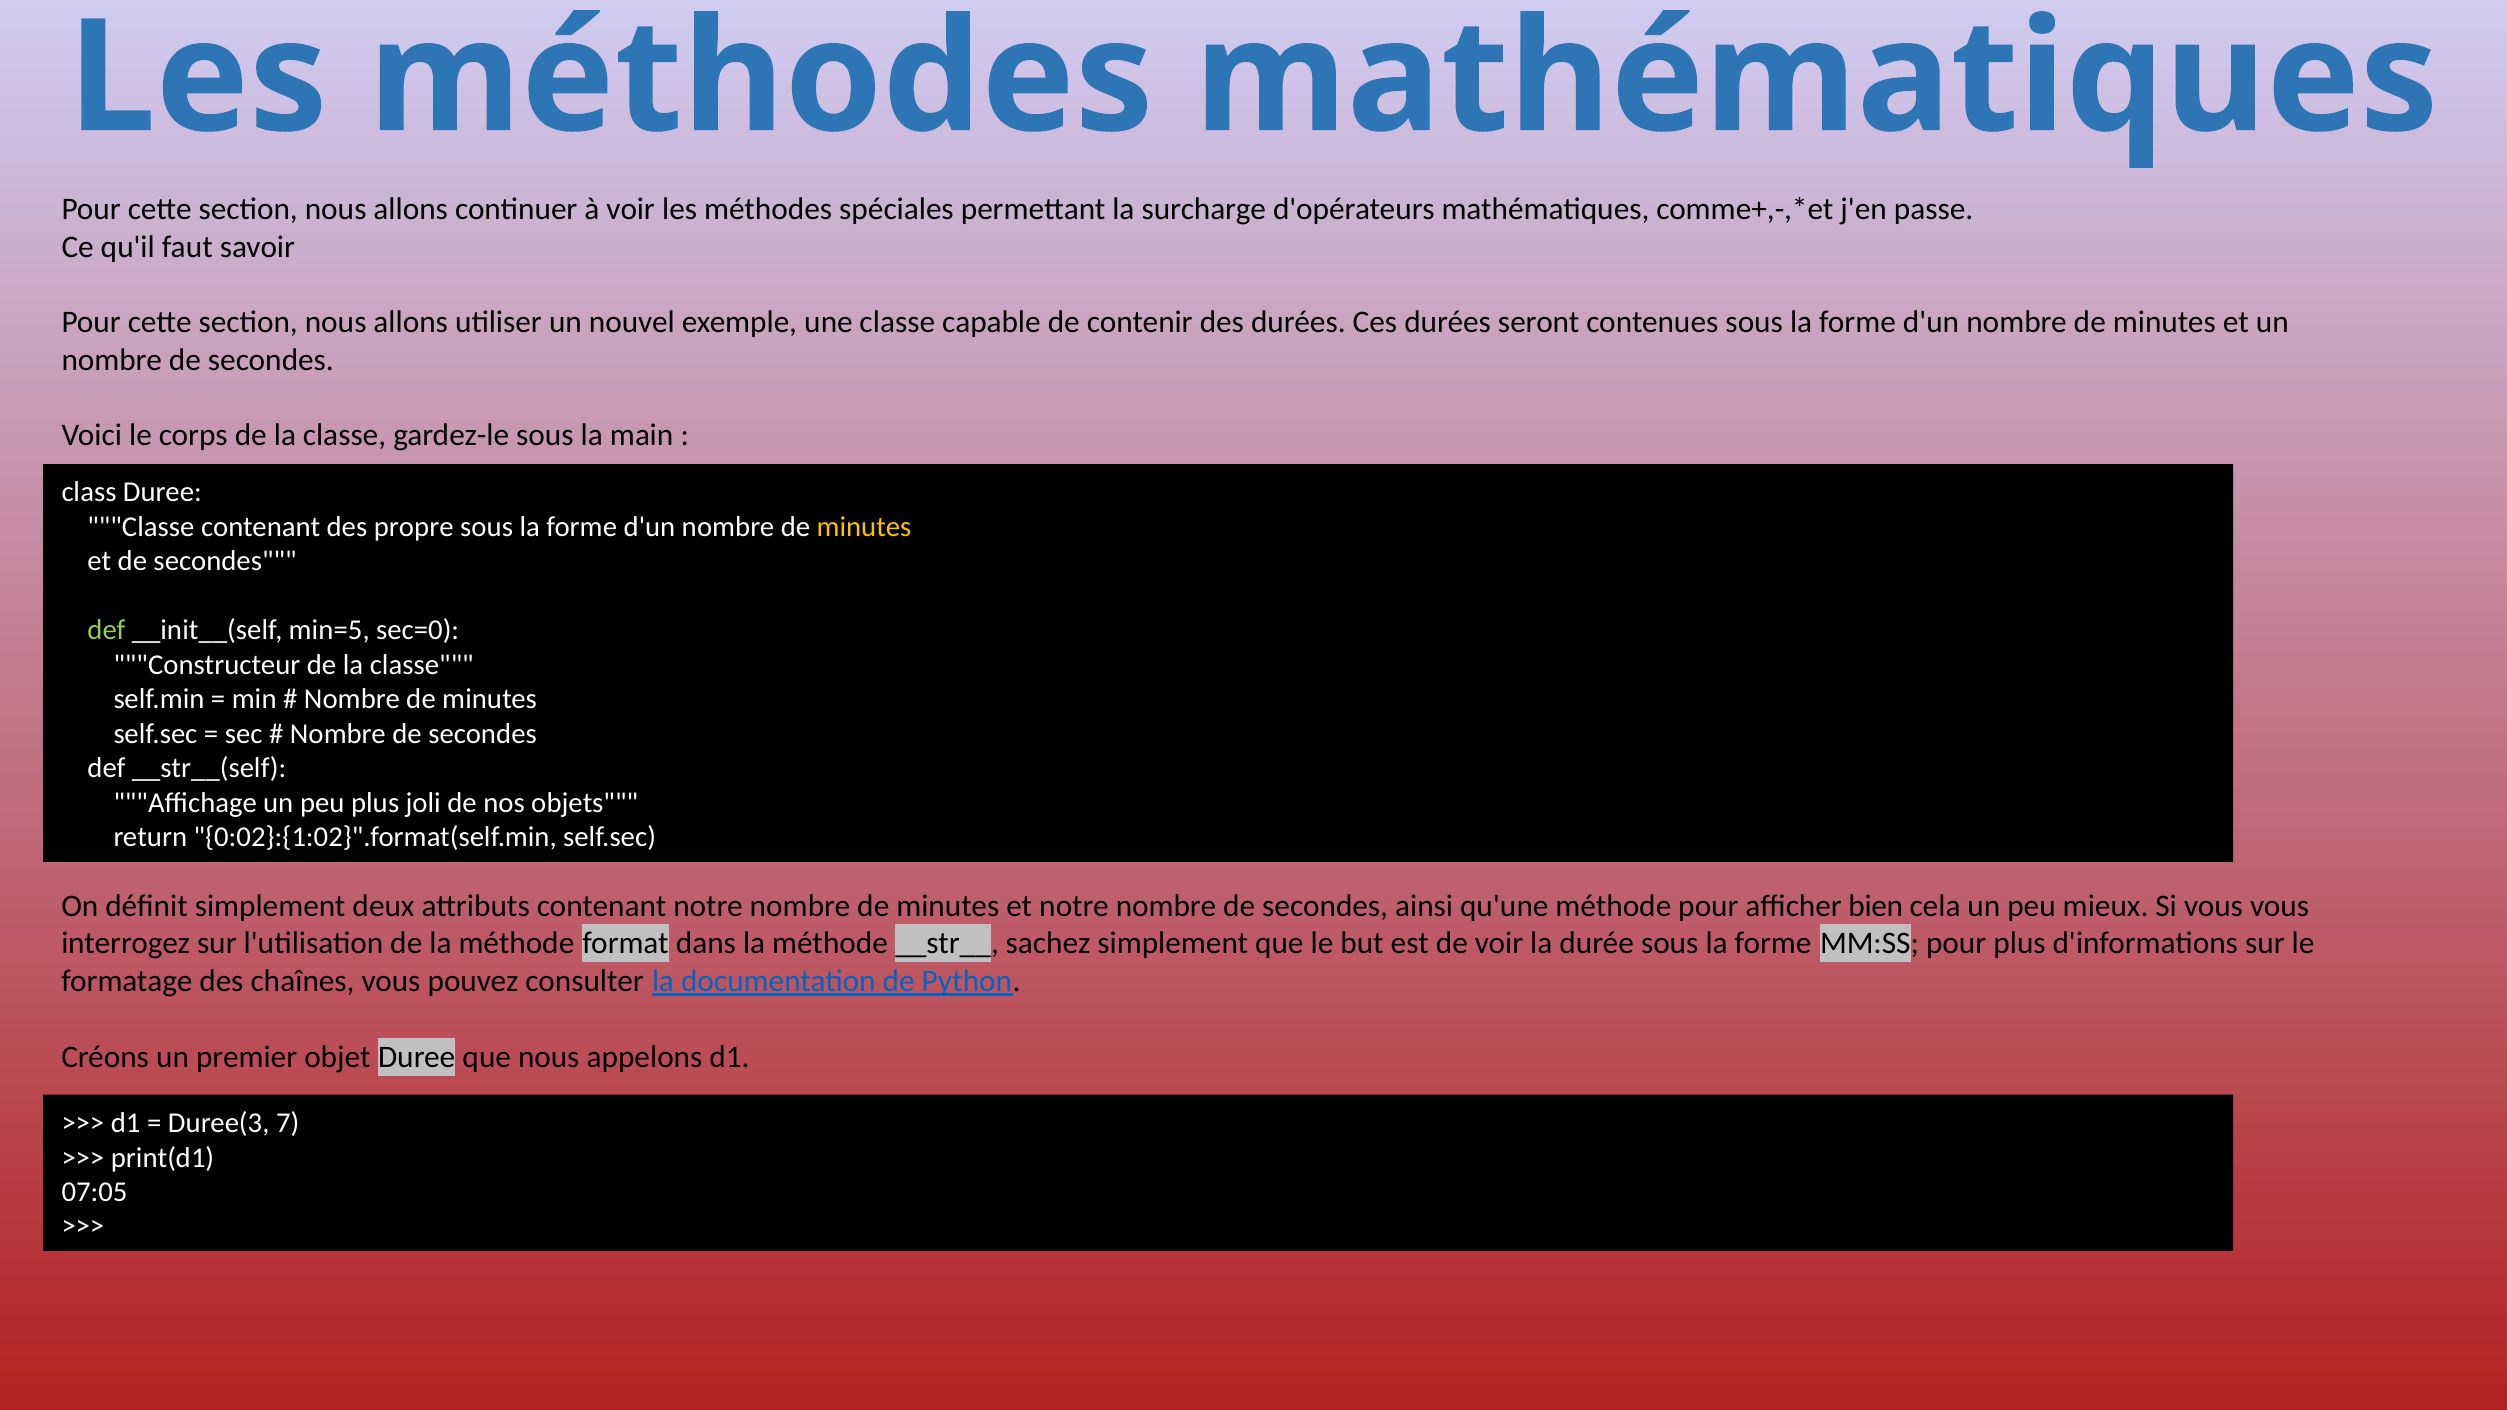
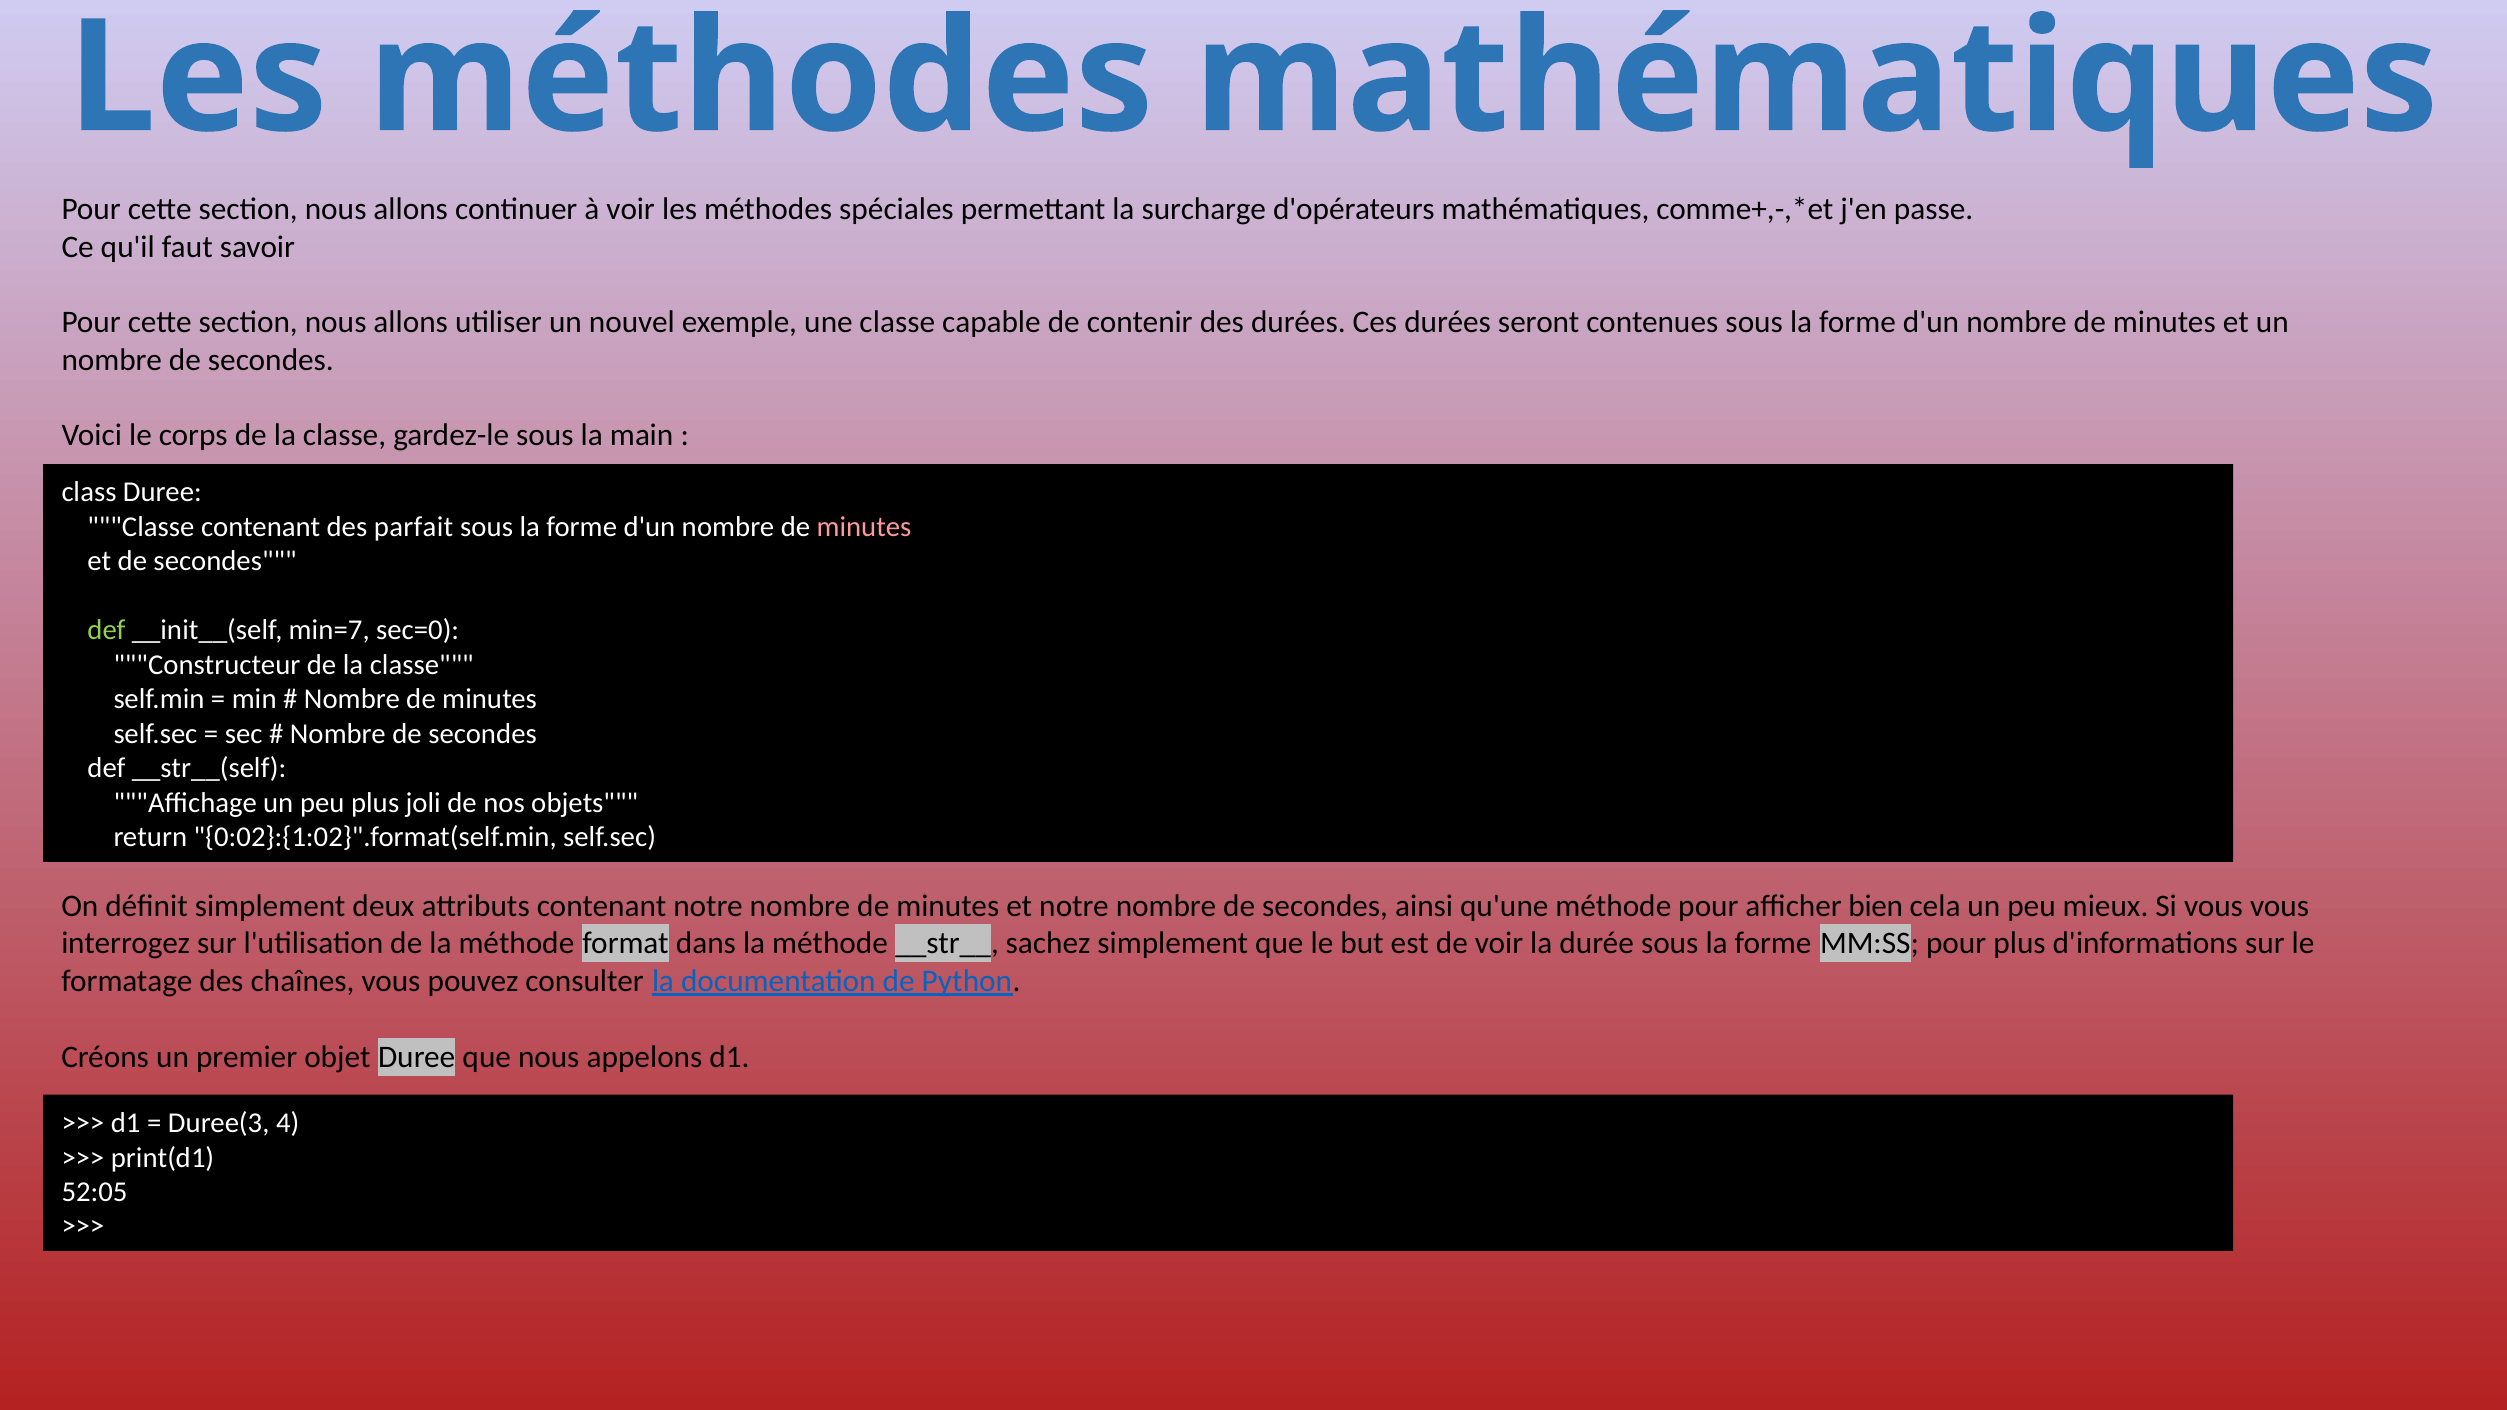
propre: propre -> parfait
minutes at (864, 527) colour: yellow -> pink
min=5: min=5 -> min=7
7: 7 -> 4
07:05: 07:05 -> 52:05
